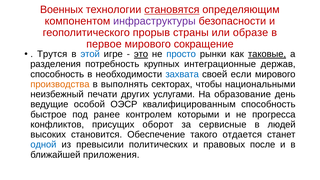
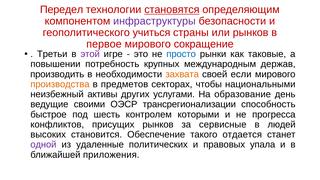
Военных: Военных -> Передел
прорыв: прорыв -> учиться
или образе: образе -> рынков
Трутся: Трутся -> Третьи
этой colour: blue -> purple
это underline: present -> none
таковые underline: present -> none
разделения: разделения -> повышении
интеграционные: интеграционные -> международным
способность at (57, 74): способность -> производить
захвата colour: blue -> orange
выполнять: выполнять -> предметов
печати: печати -> активы
особой: особой -> своими
квалифицированным: квалифицированным -> трансрегионализации
ранее: ранее -> шесть
присущих оборот: оборот -> рынков
одной colour: blue -> purple
превысили: превысили -> удаленные
после: после -> упала
